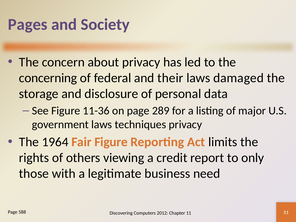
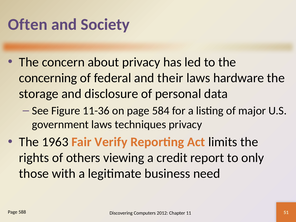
Pages: Pages -> Often
damaged: damaged -> hardware
289: 289 -> 584
1964: 1964 -> 1963
Fair Figure: Figure -> Verify
